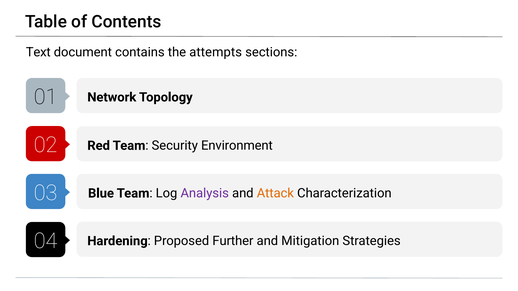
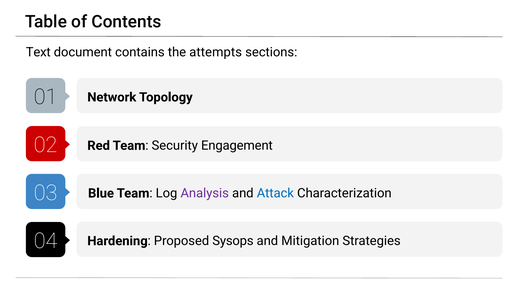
Environment: Environment -> Engagement
Attack colour: orange -> blue
Further: Further -> Sysops
